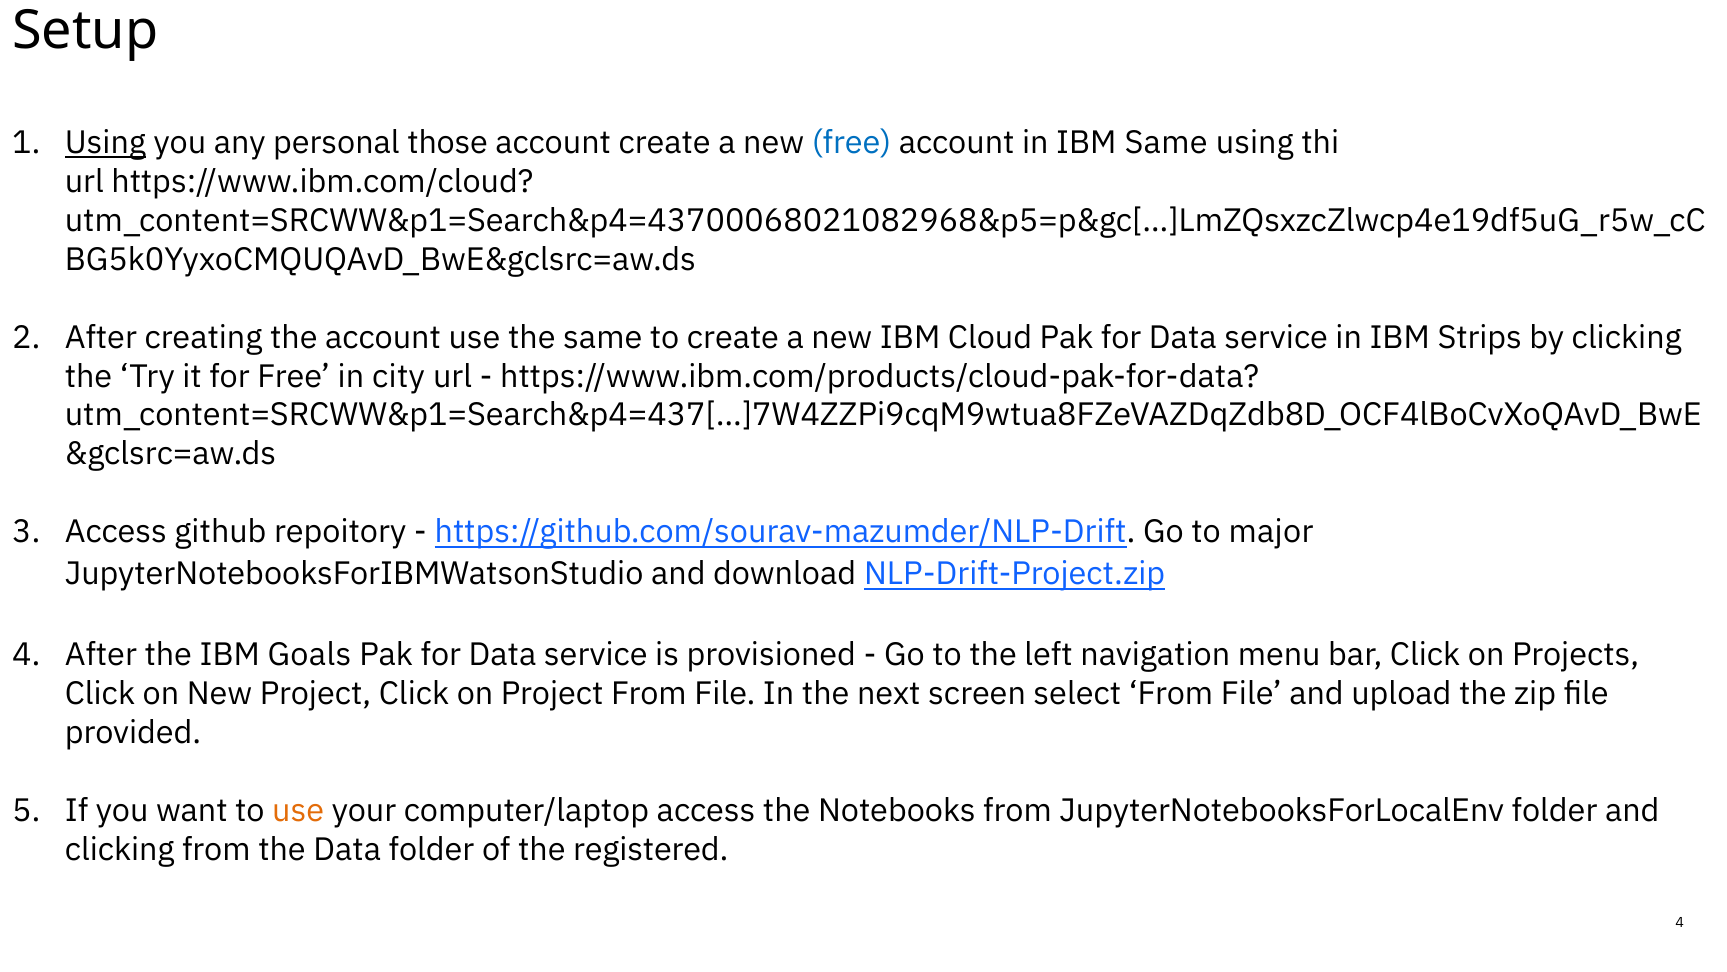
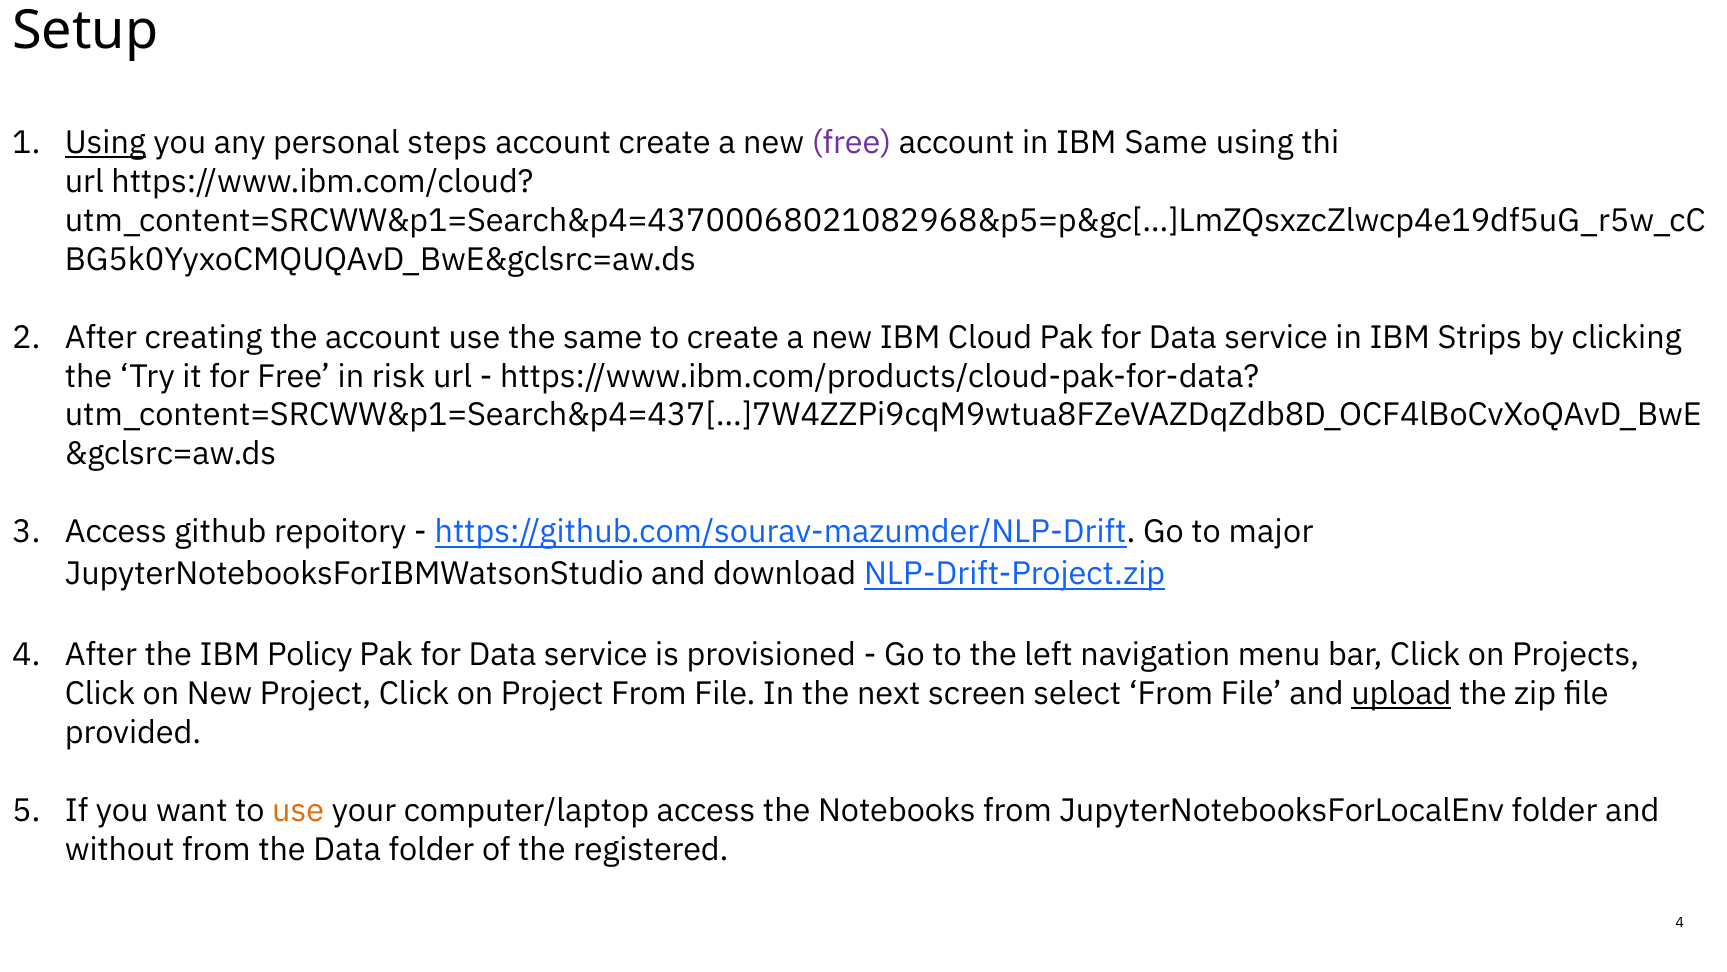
those: those -> steps
free at (851, 143) colour: blue -> purple
city: city -> risk
Goals: Goals -> Policy
upload underline: none -> present
clicking at (120, 849): clicking -> without
